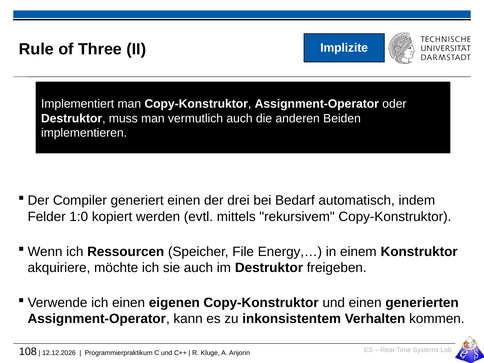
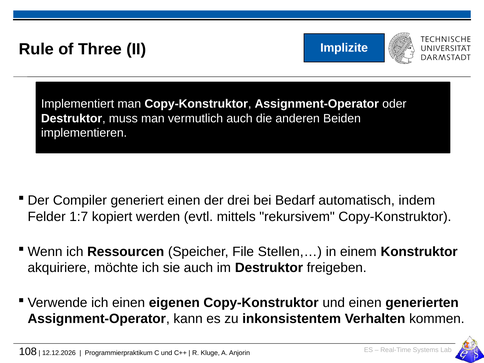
1:0: 1:0 -> 1:7
Energy,…: Energy,… -> Stellen,…
